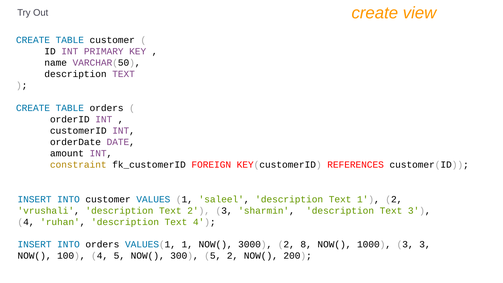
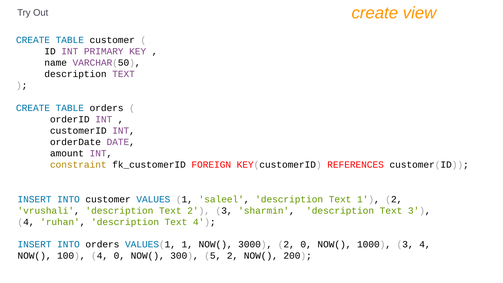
2 8: 8 -> 0
1000 3 3: 3 -> 4
4 5: 5 -> 0
